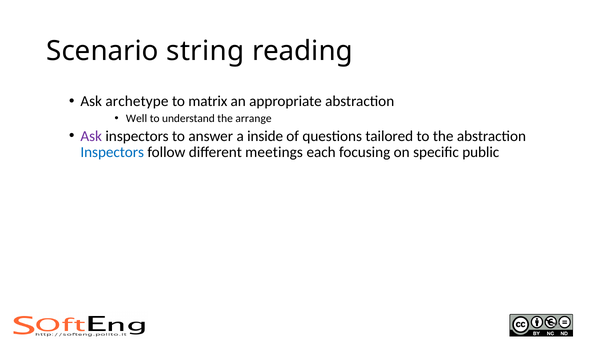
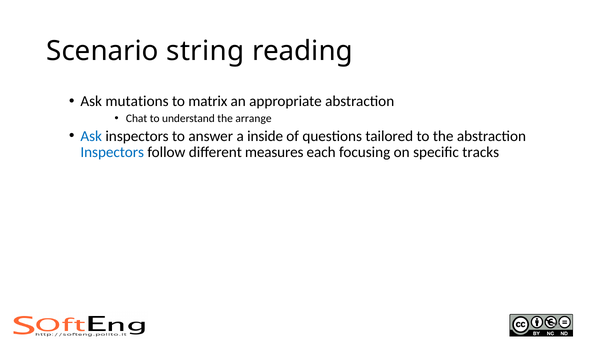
archetype: archetype -> mutations
Well: Well -> Chat
Ask at (91, 136) colour: purple -> blue
meetings: meetings -> measures
public: public -> tracks
